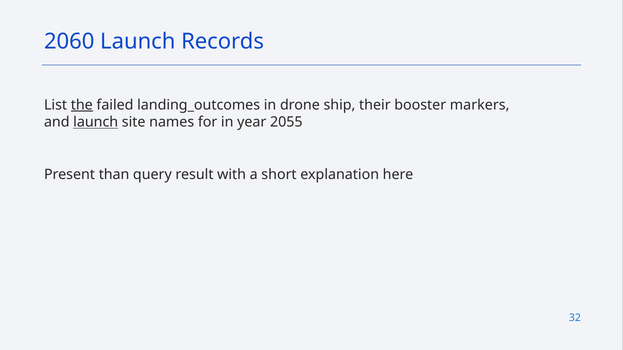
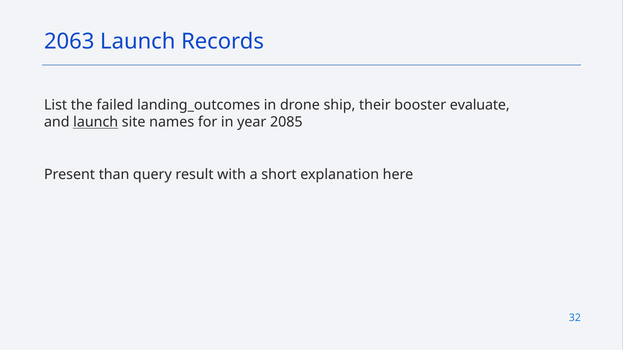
2060: 2060 -> 2063
the underline: present -> none
markers: markers -> evaluate
2055: 2055 -> 2085
